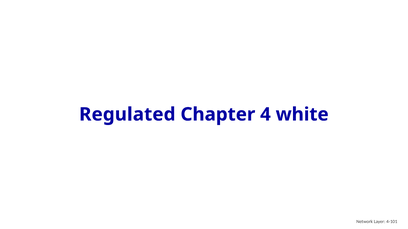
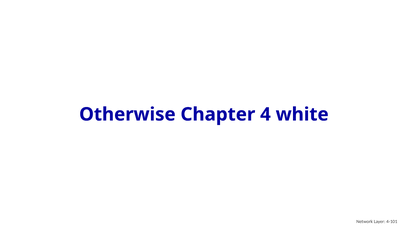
Regulated: Regulated -> Otherwise
